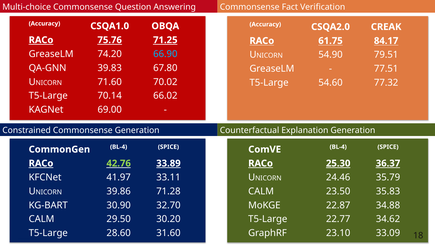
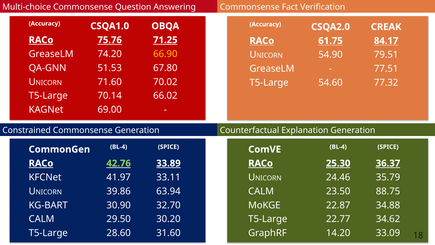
66.90 colour: light blue -> yellow
39.83: 39.83 -> 51.53
71.28: 71.28 -> 63.94
35.83: 35.83 -> 88.75
23.10: 23.10 -> 14.20
